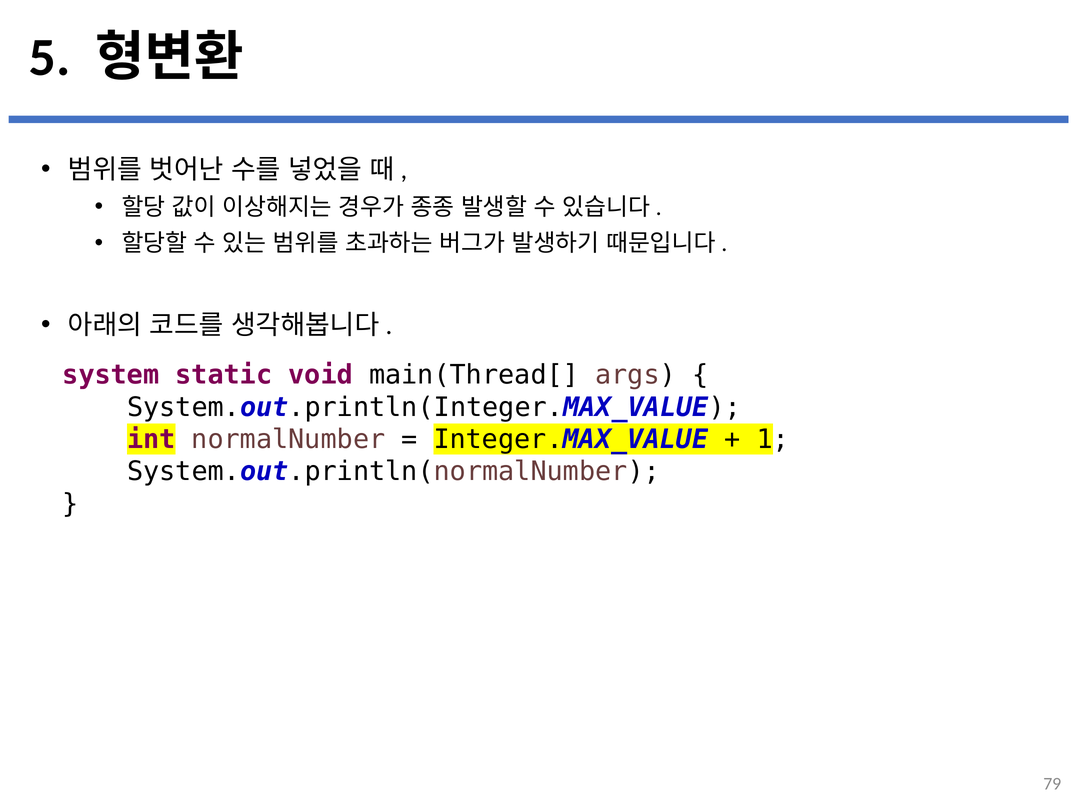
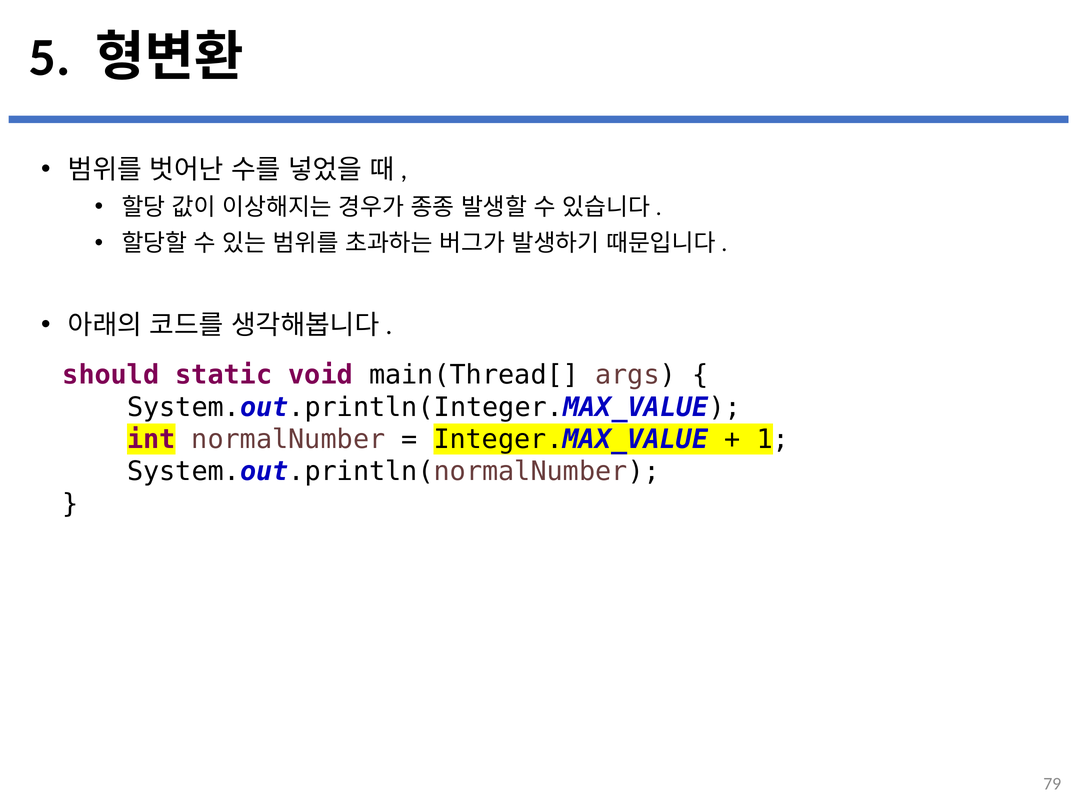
system: system -> should
